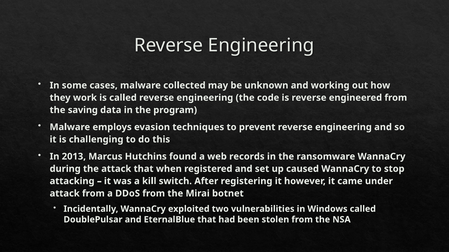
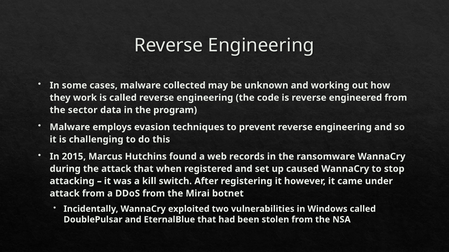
saving: saving -> sector
2013: 2013 -> 2015
